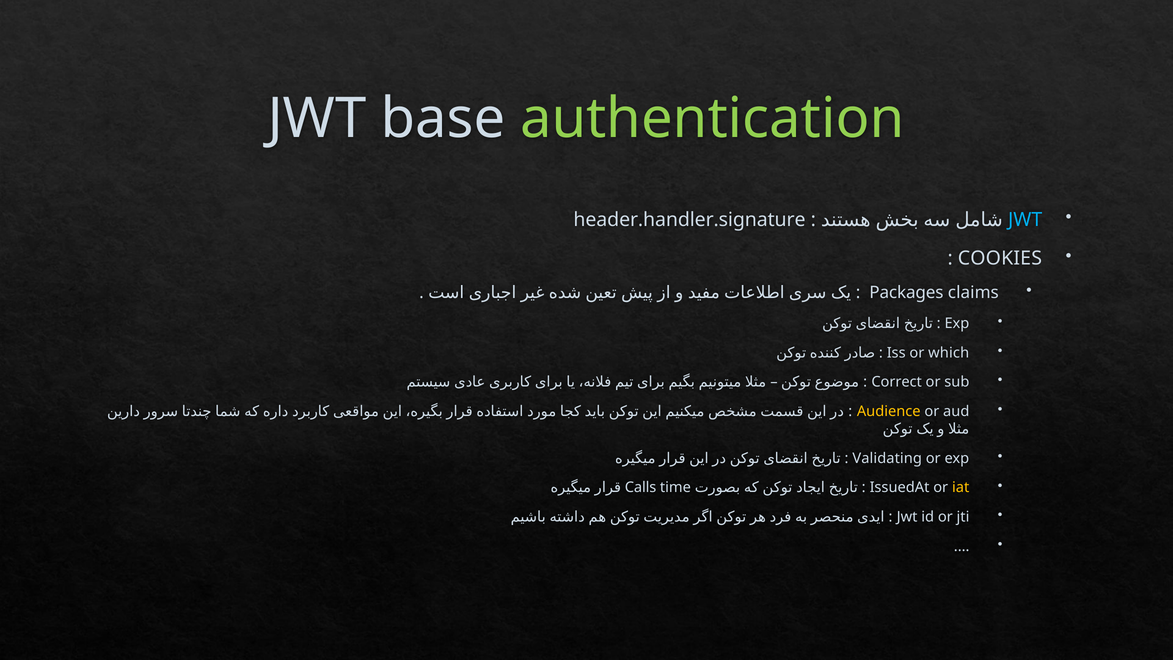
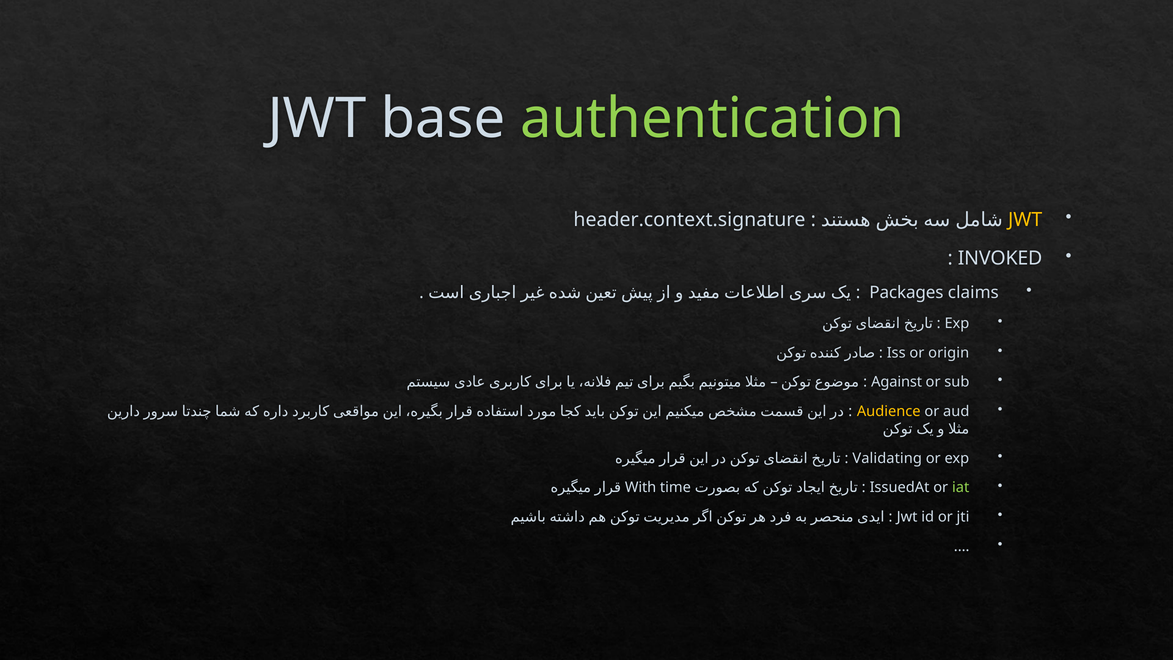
header.handler.signature: header.handler.signature -> header.context.signature
JWT at (1025, 220) colour: light blue -> yellow
COOKIES: COOKIES -> INVOKED
which: which -> origin
Correct: Correct -> Against
Calls: Calls -> With
iat colour: yellow -> light green
